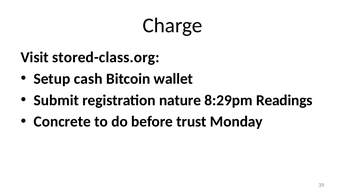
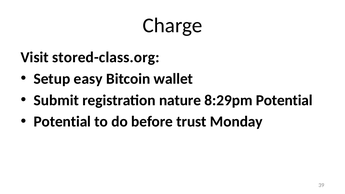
cash: cash -> easy
8:29pm Readings: Readings -> Potential
Concrete at (62, 122): Concrete -> Potential
